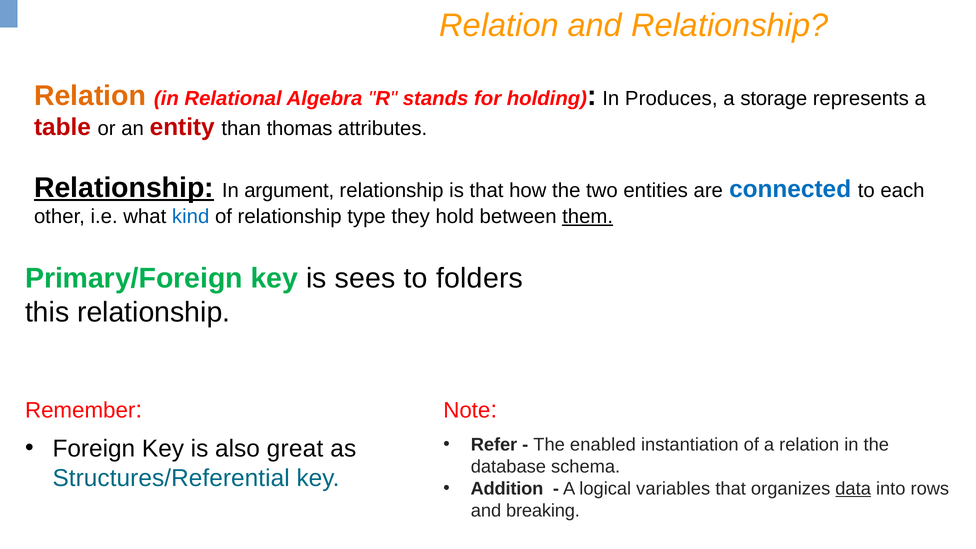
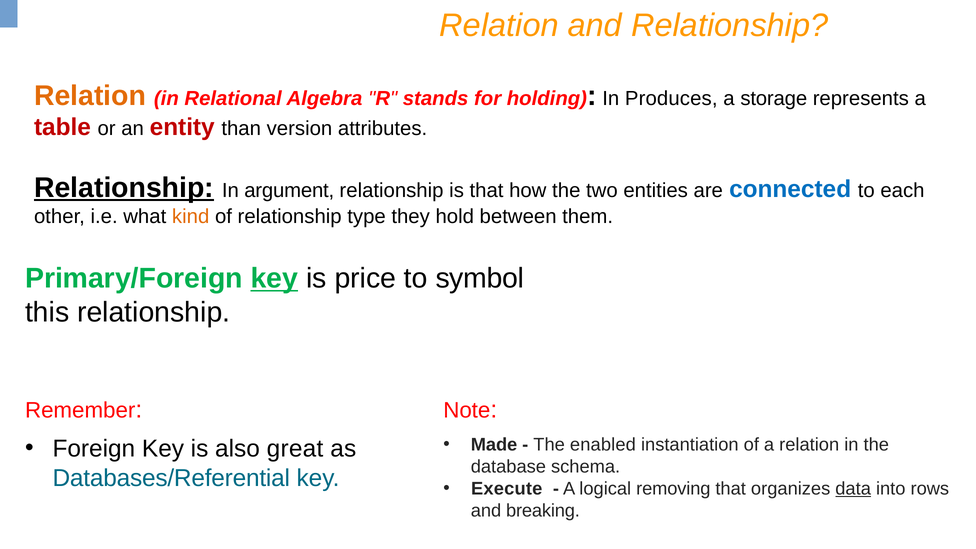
thomas: thomas -> version
kind colour: blue -> orange
them underline: present -> none
key at (274, 278) underline: none -> present
sees: sees -> price
folders: folders -> symbol
Refer: Refer -> Made
Structures/Referential: Structures/Referential -> Databases/Referential
Addition: Addition -> Execute
variables: variables -> removing
